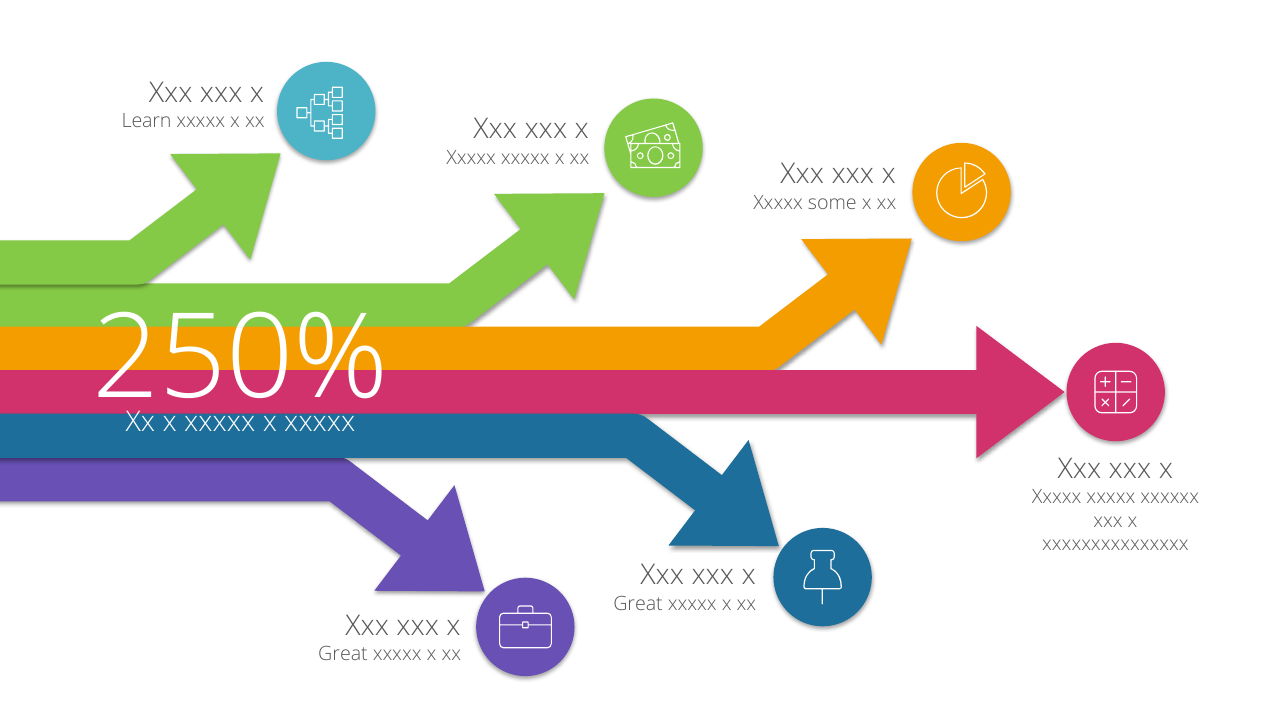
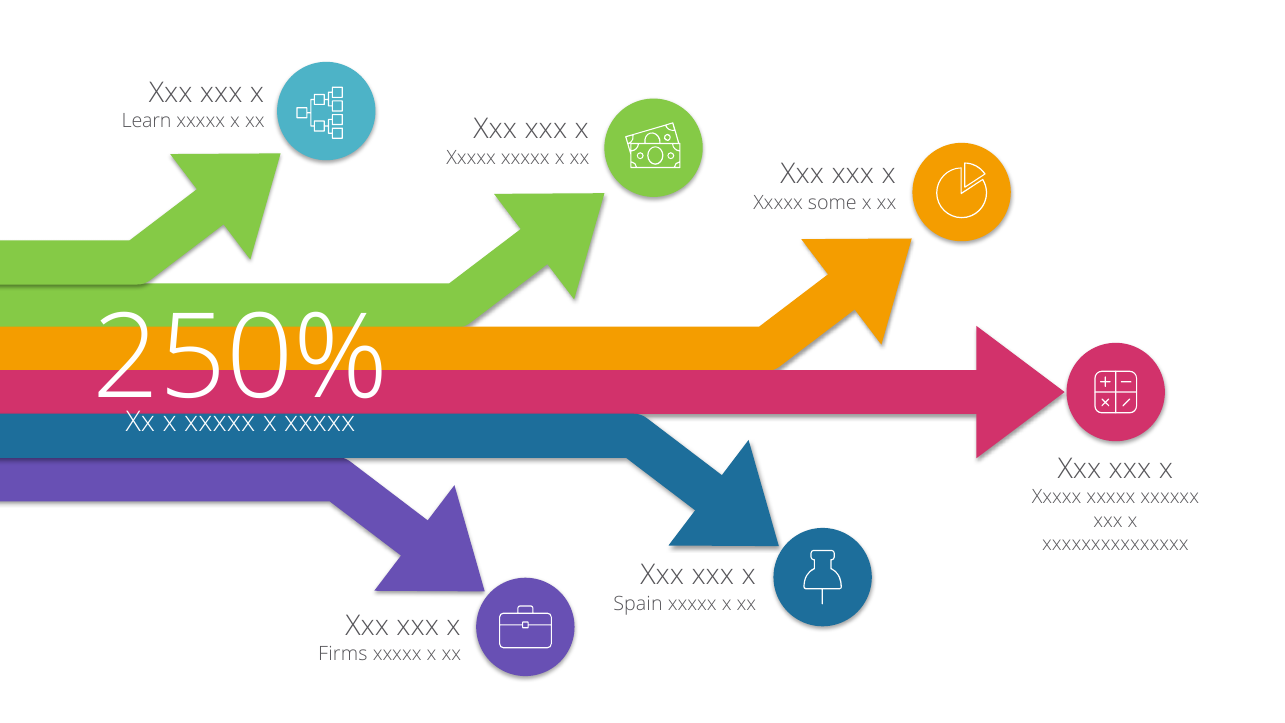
Great at (638, 603): Great -> Spain
Great at (343, 654): Great -> Firms
